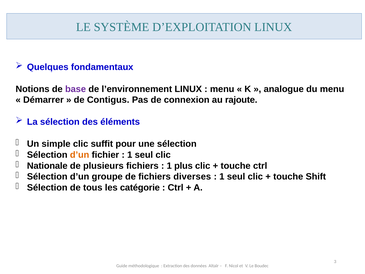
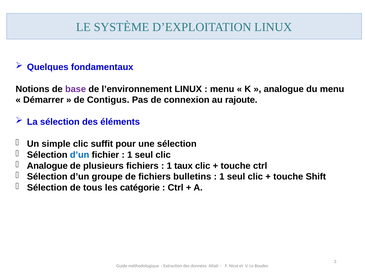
d’un at (80, 155) colour: orange -> blue
Nationale at (47, 166): Nationale -> Analogue
plus: plus -> taux
diverses: diverses -> bulletins
